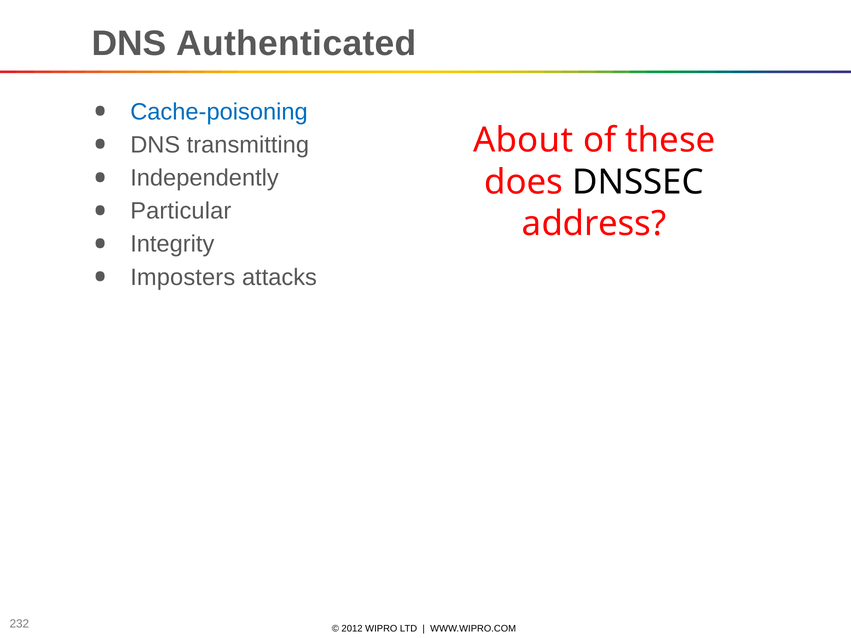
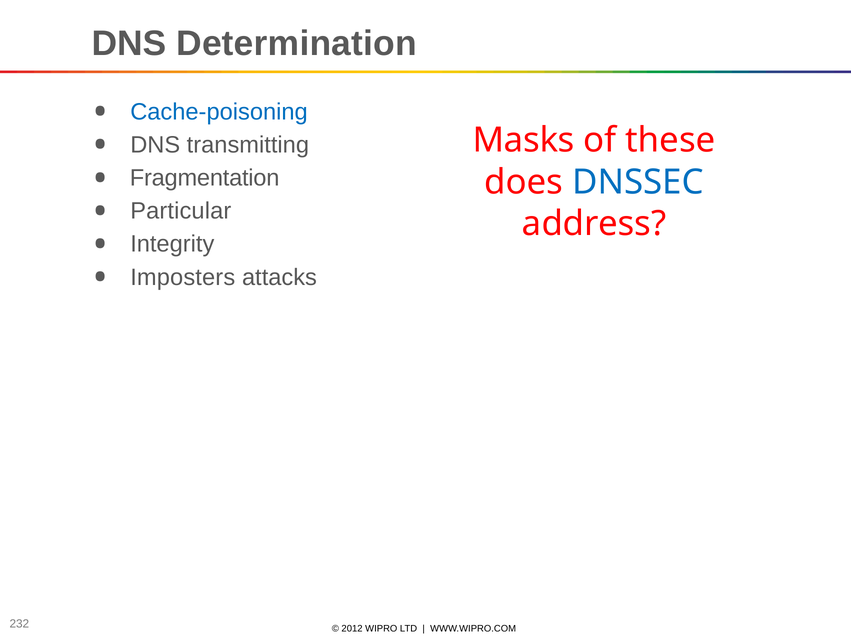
Authenticated: Authenticated -> Determination
About: About -> Masks
Independently: Independently -> Fragmentation
DNSSEC colour: black -> blue
